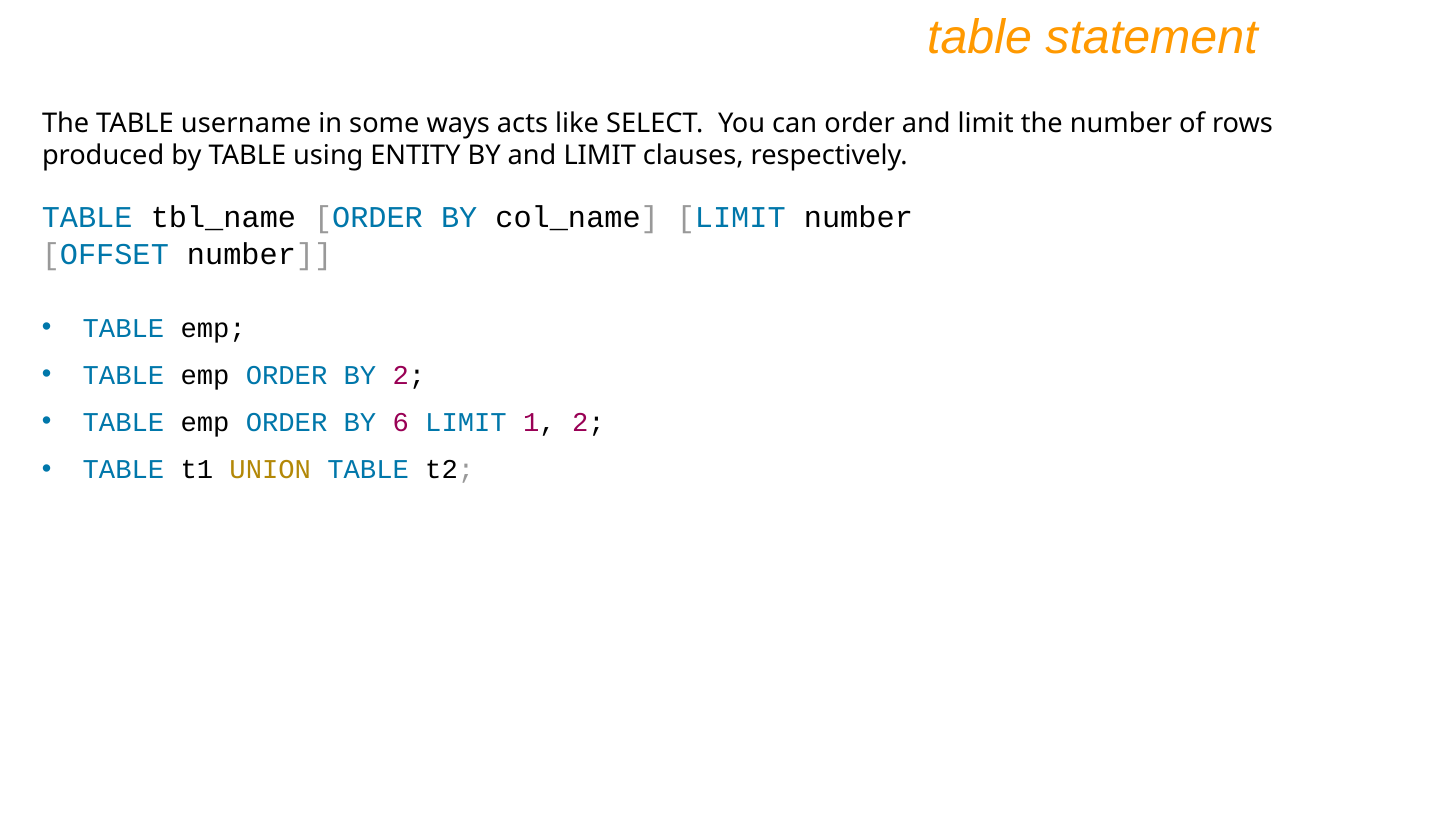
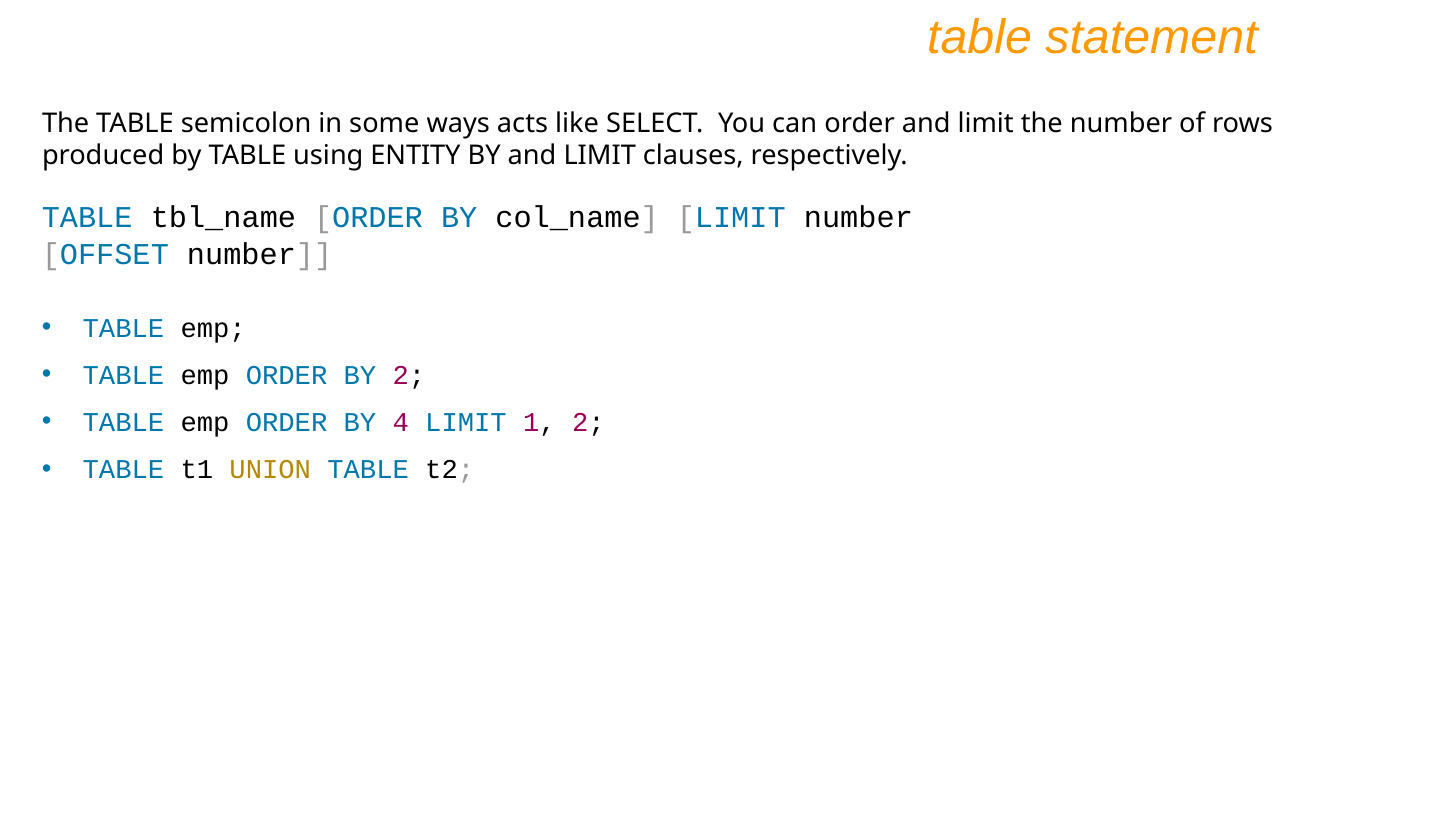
username: username -> semicolon
6: 6 -> 4
